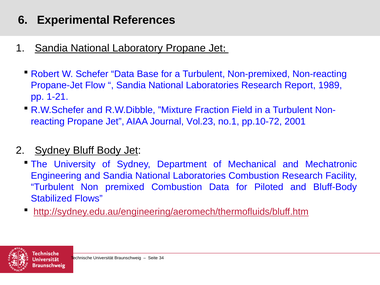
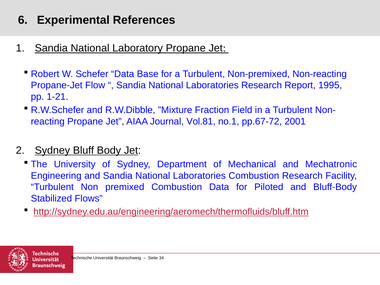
1989: 1989 -> 1995
Vol.23: Vol.23 -> Vol.81
pp.10-72: pp.10-72 -> pp.67-72
